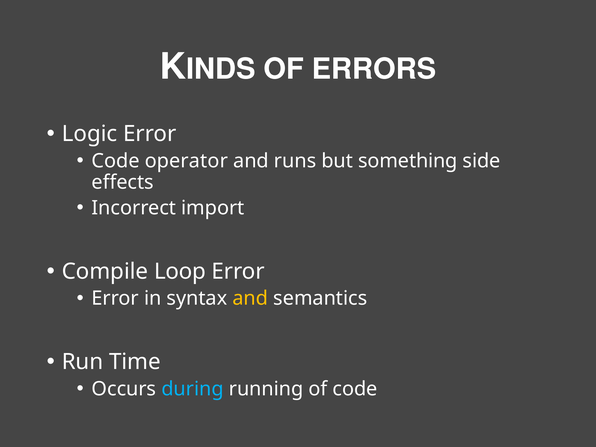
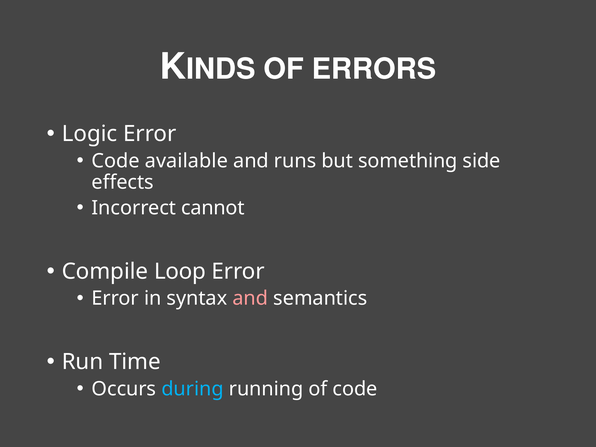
operator: operator -> available
import: import -> cannot
and at (250, 298) colour: yellow -> pink
